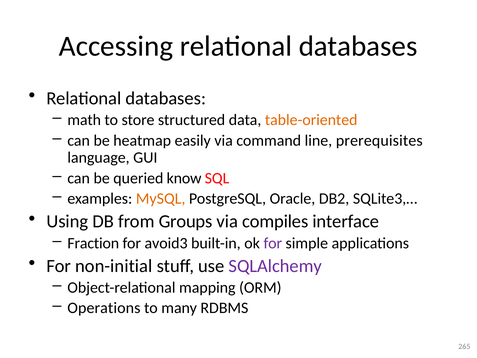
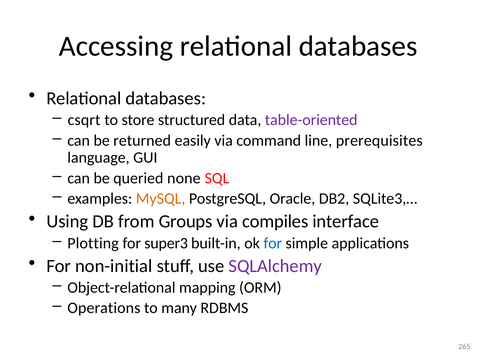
math: math -> csqrt
table-oriented colour: orange -> purple
heatmap: heatmap -> returned
know: know -> none
Fraction: Fraction -> Plotting
avoid3: avoid3 -> super3
for at (273, 243) colour: purple -> blue
